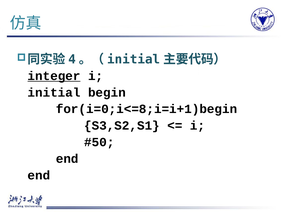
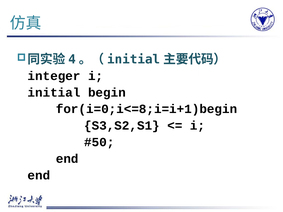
integer underline: present -> none
